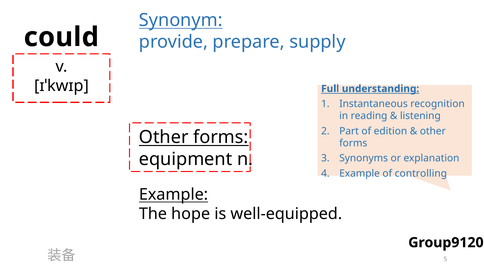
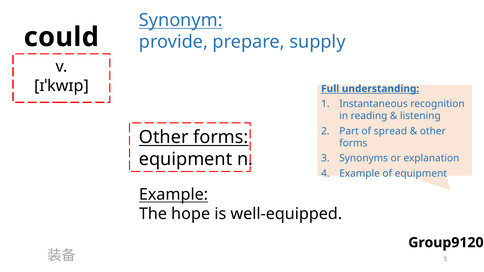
edition: edition -> spread
of controlling: controlling -> equipment
